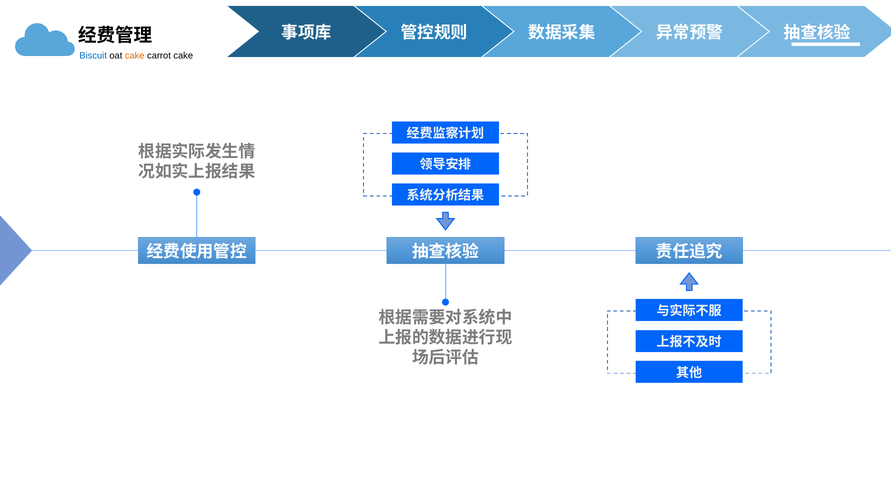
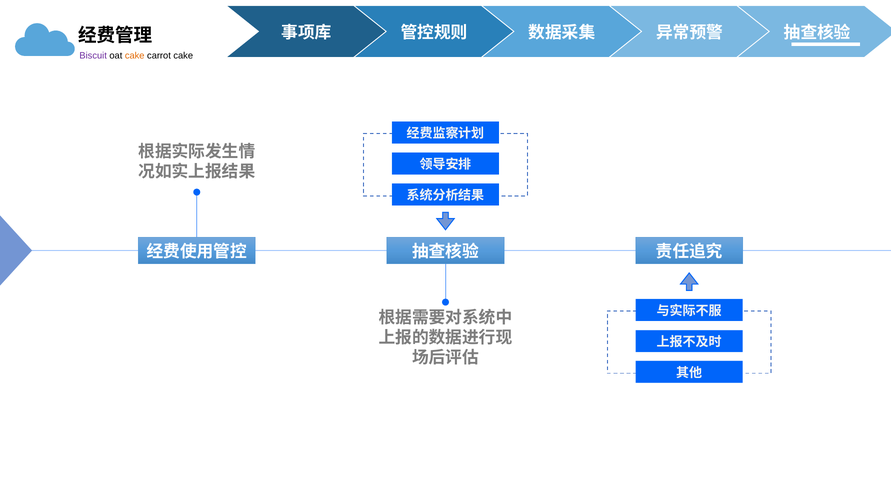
Biscuit colour: blue -> purple
